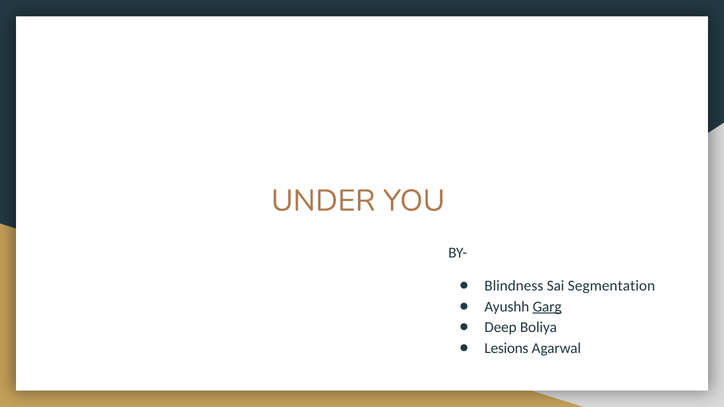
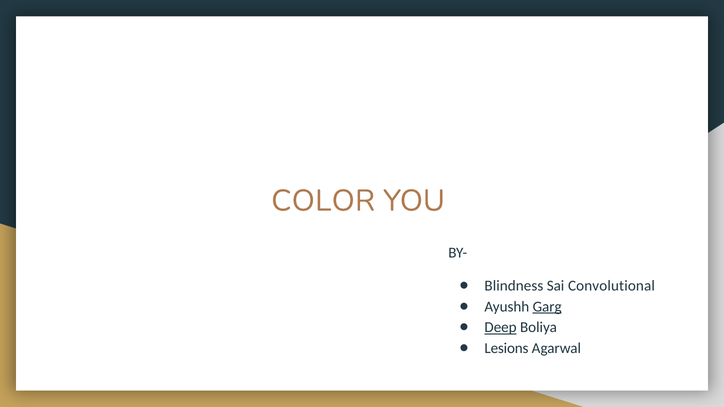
UNDER: UNDER -> COLOR
Segmentation: Segmentation -> Convolutional
Deep underline: none -> present
